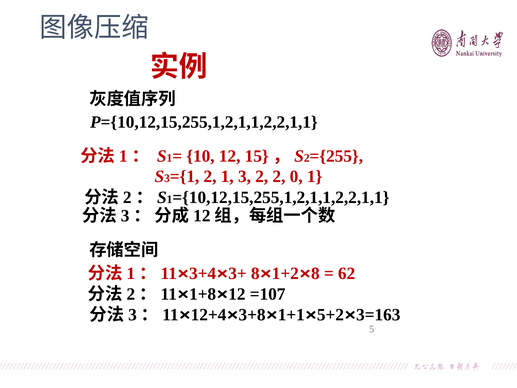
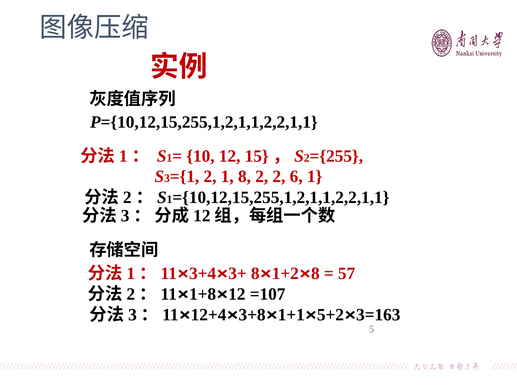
1 3: 3 -> 8
0: 0 -> 6
62: 62 -> 57
